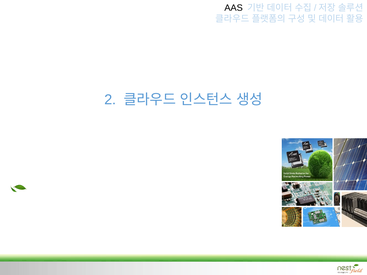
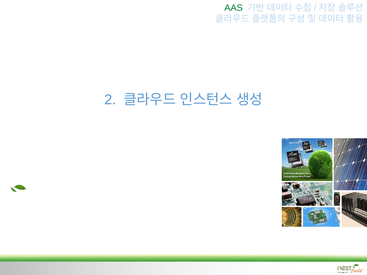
AAS colour: black -> green
